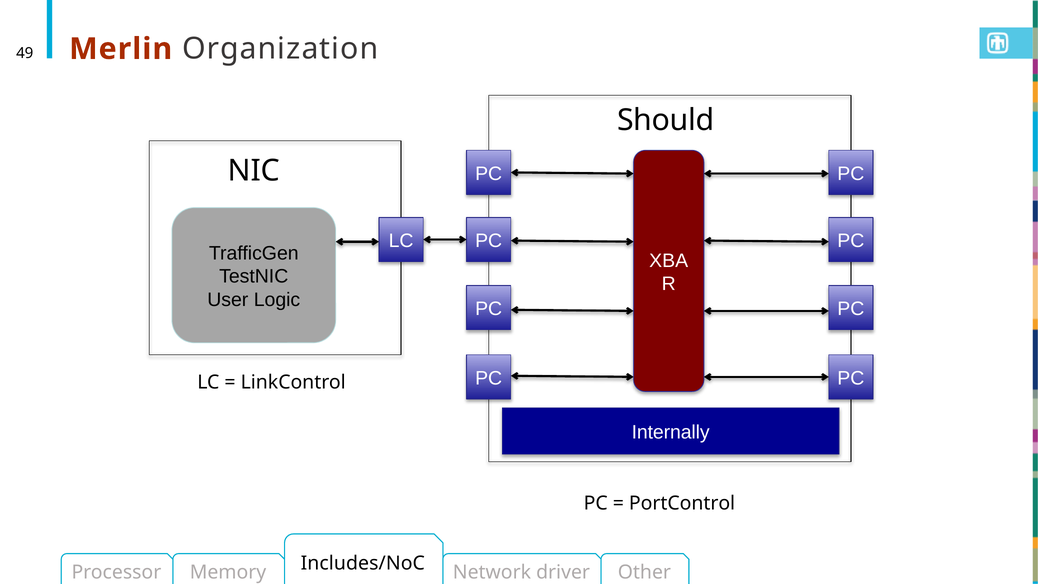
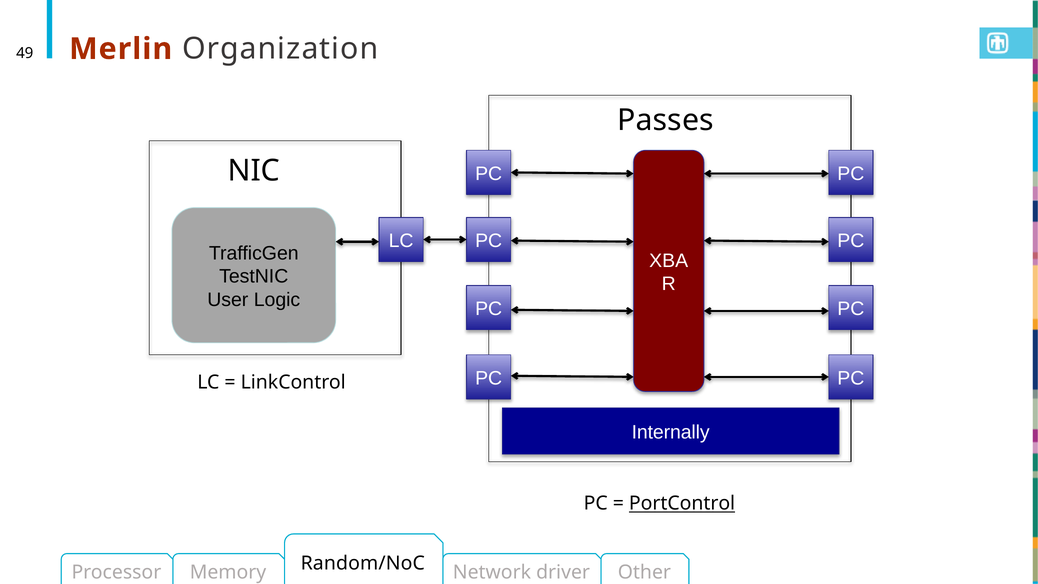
Should: Should -> Passes
PortControl underline: none -> present
Includes/NoC: Includes/NoC -> Random/NoC
